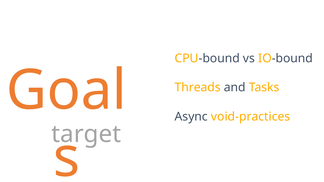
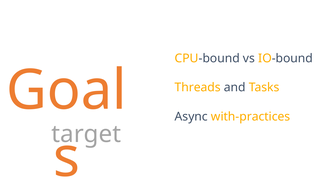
void-practices: void-practices -> with-practices
